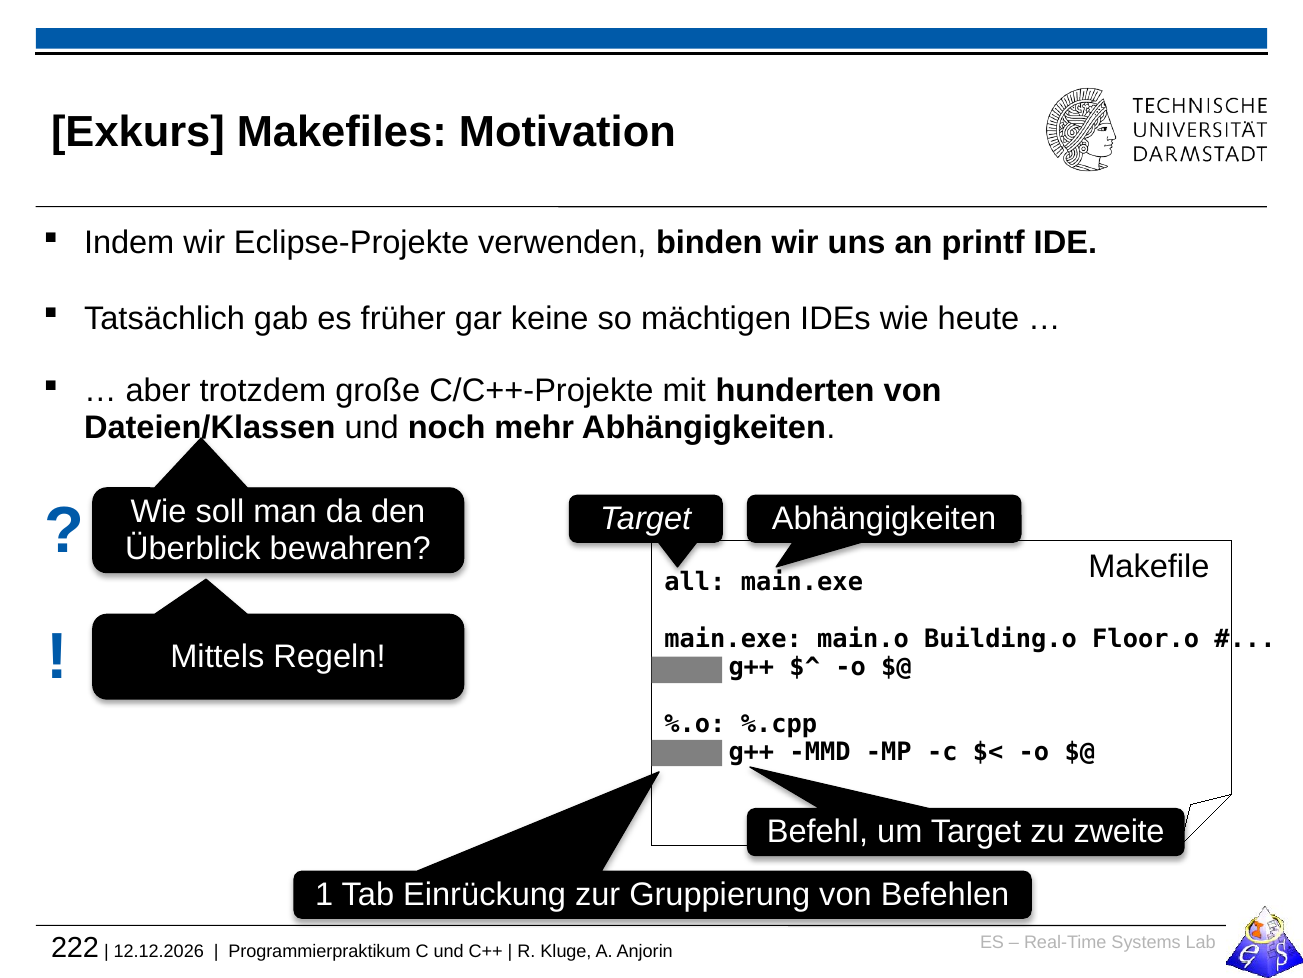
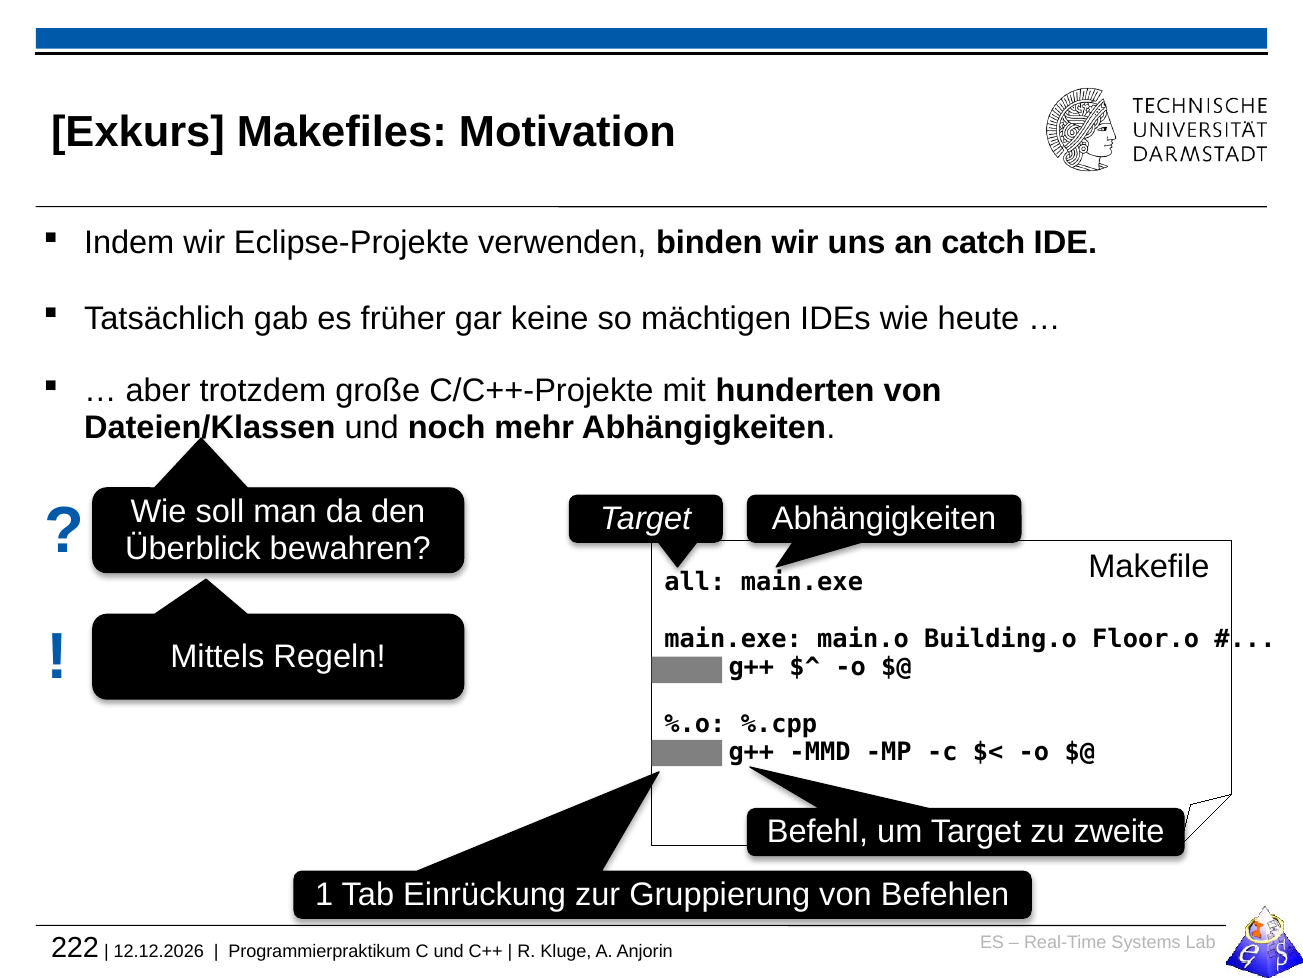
printf: printf -> catch
